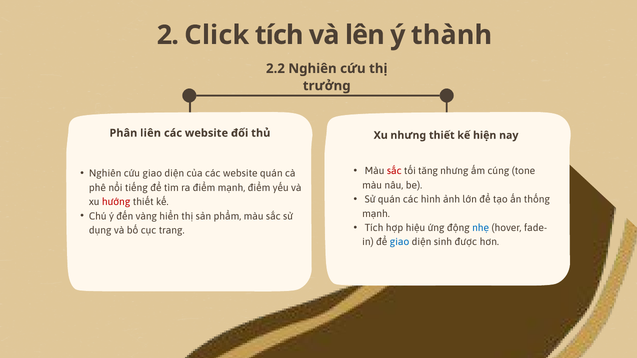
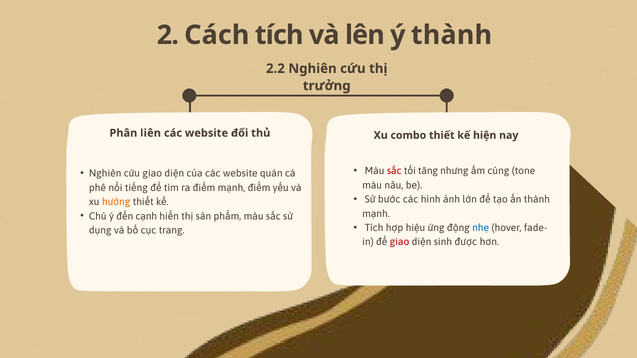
Click: Click -> Cách
nhưng at (408, 135): nhưng -> combo
Sử quán: quán -> bước
ấn thống: thống -> thành
hướng colour: red -> orange
vàng: vàng -> cạnh
giao at (400, 242) colour: blue -> red
